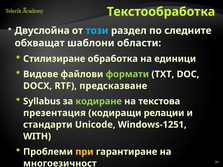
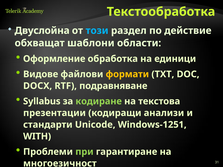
следните: следните -> действие
Стилизиране: Стилизиране -> Оформление
формати colour: light green -> yellow
предсказване: предсказване -> подравняване
презентация: презентация -> презентации
релации: релации -> анализи
при colour: yellow -> light green
